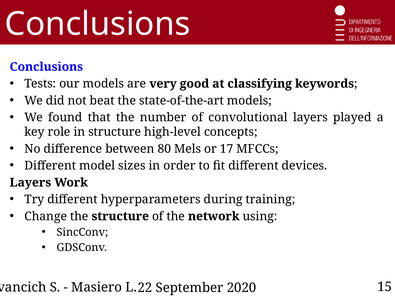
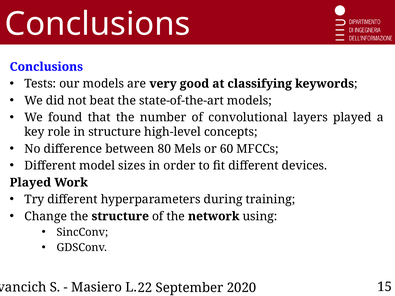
17: 17 -> 60
Layers at (30, 183): Layers -> Played
